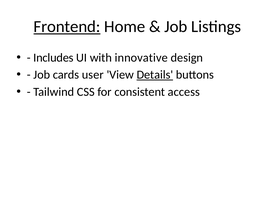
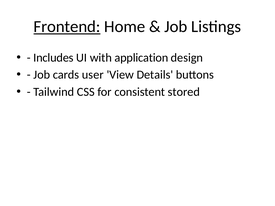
innovative: innovative -> application
Details underline: present -> none
access: access -> stored
